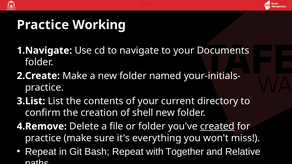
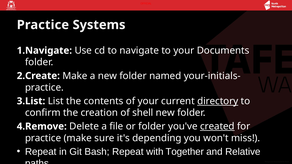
Working: Working -> Systems
directory underline: none -> present
everything: everything -> depending
